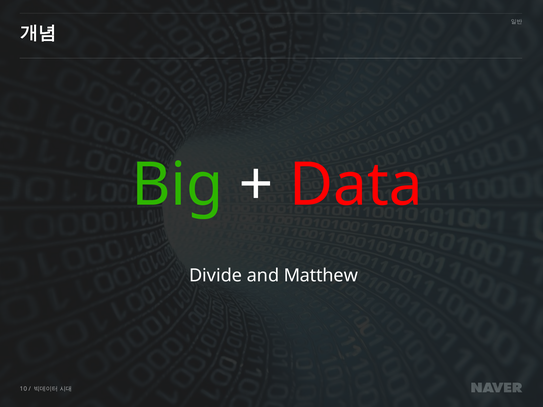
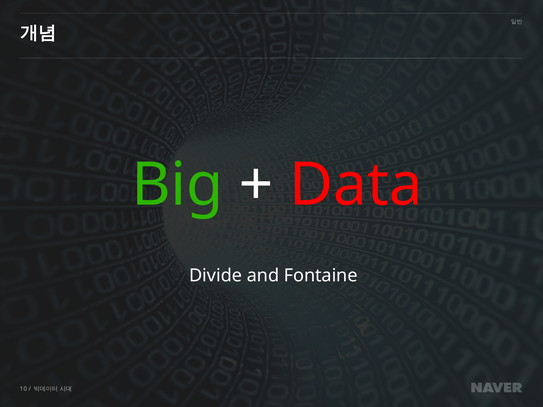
Matthew: Matthew -> Fontaine
